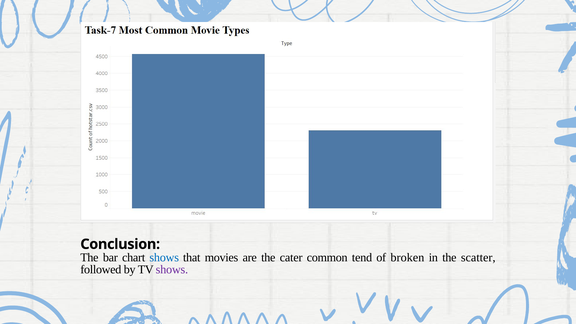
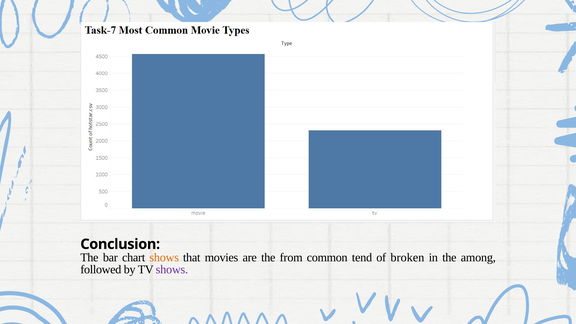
shows at (164, 257) colour: blue -> orange
cater: cater -> from
scatter: scatter -> among
